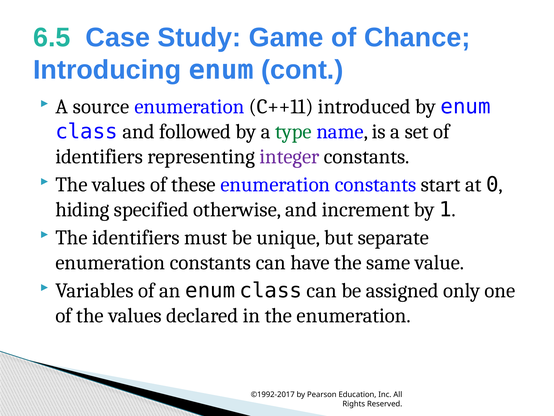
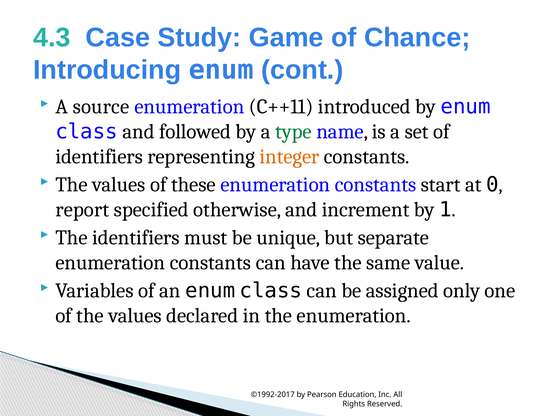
6.5: 6.5 -> 4.3
integer colour: purple -> orange
hiding: hiding -> report
